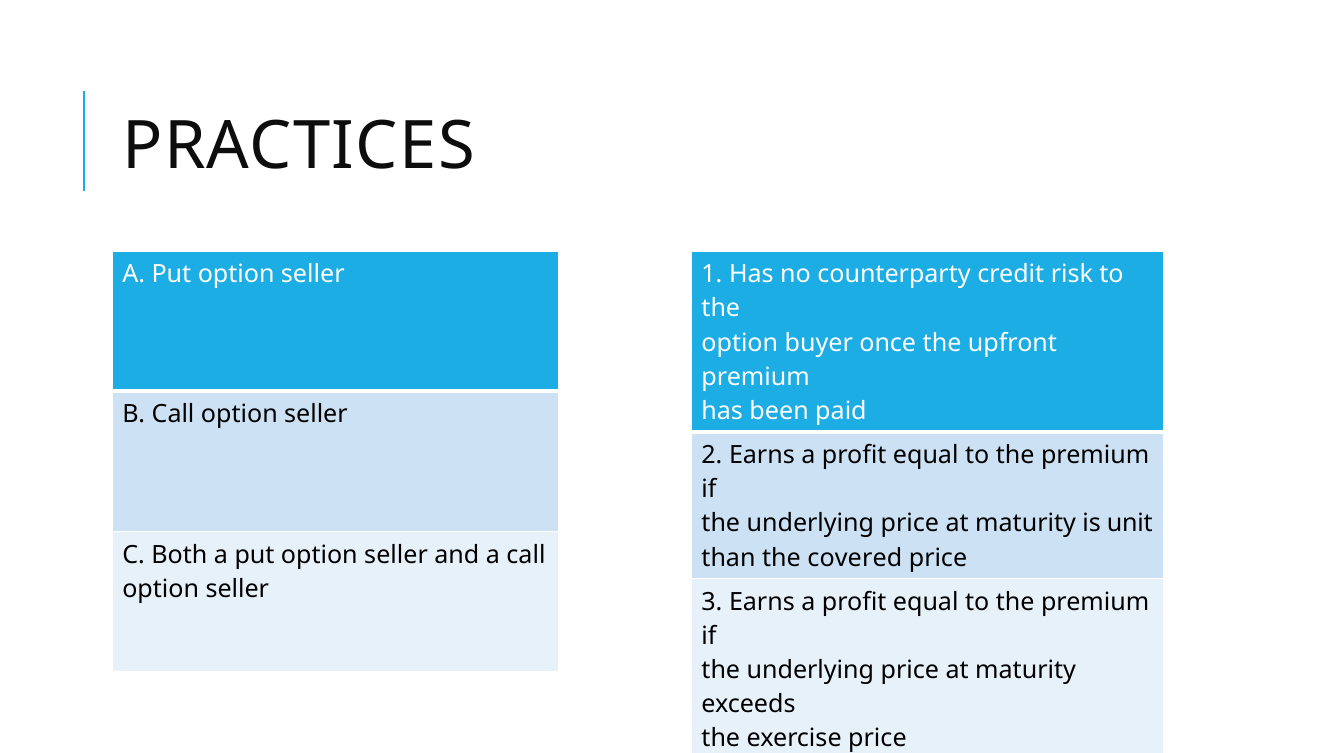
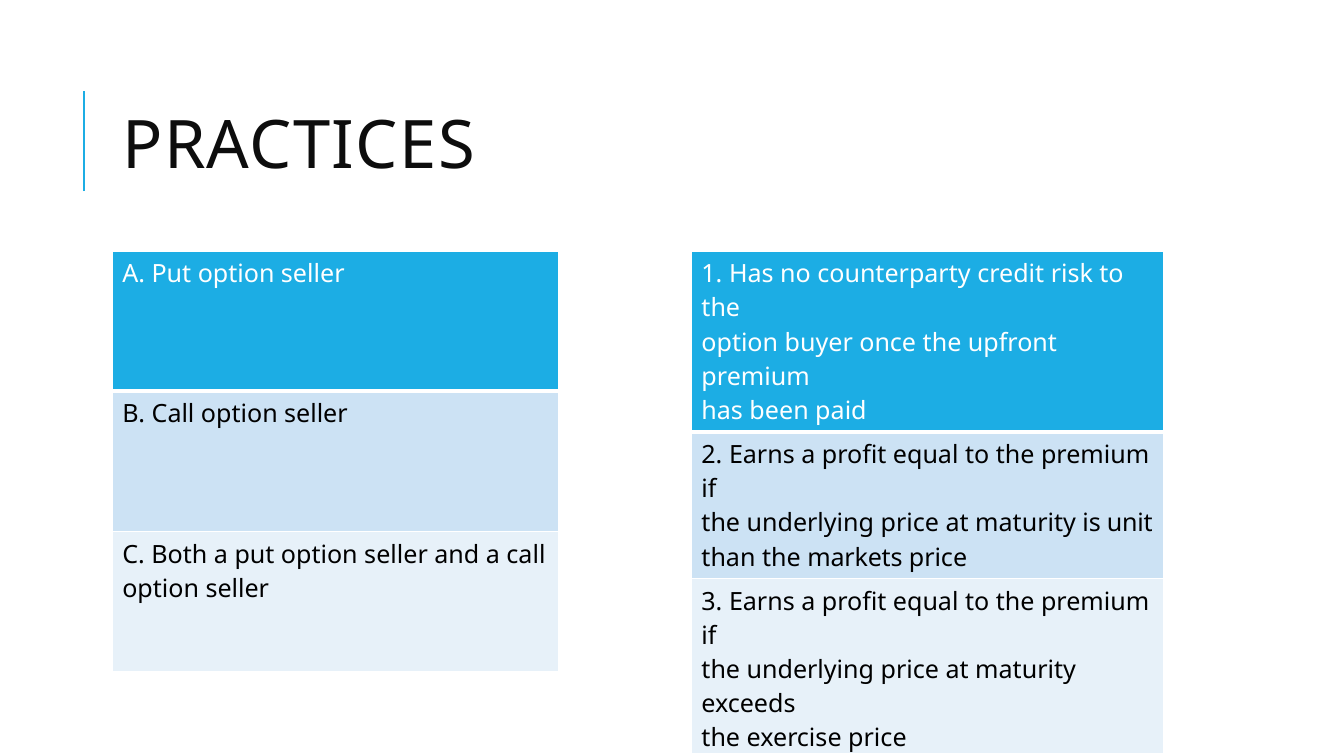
covered: covered -> markets
